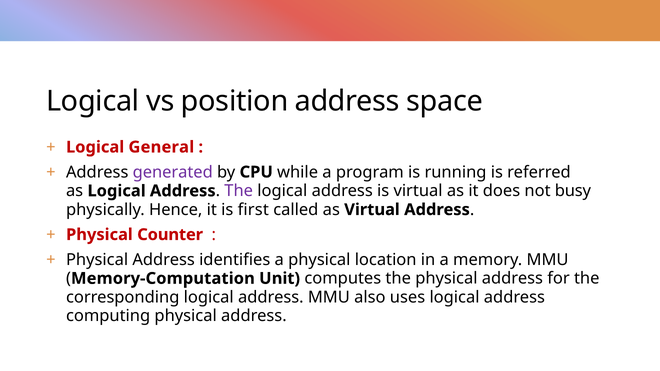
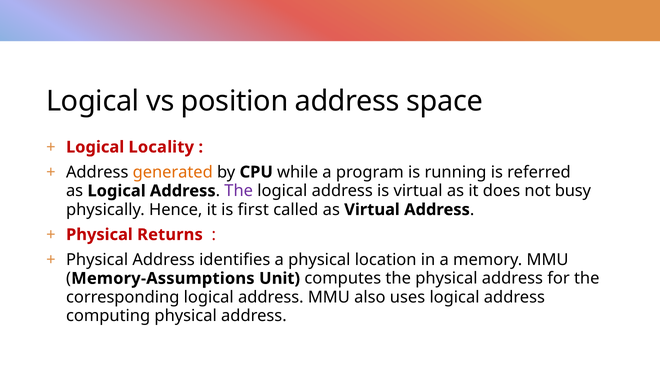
General: General -> Locality
generated colour: purple -> orange
Counter: Counter -> Returns
Memory-Computation: Memory-Computation -> Memory-Assumptions
